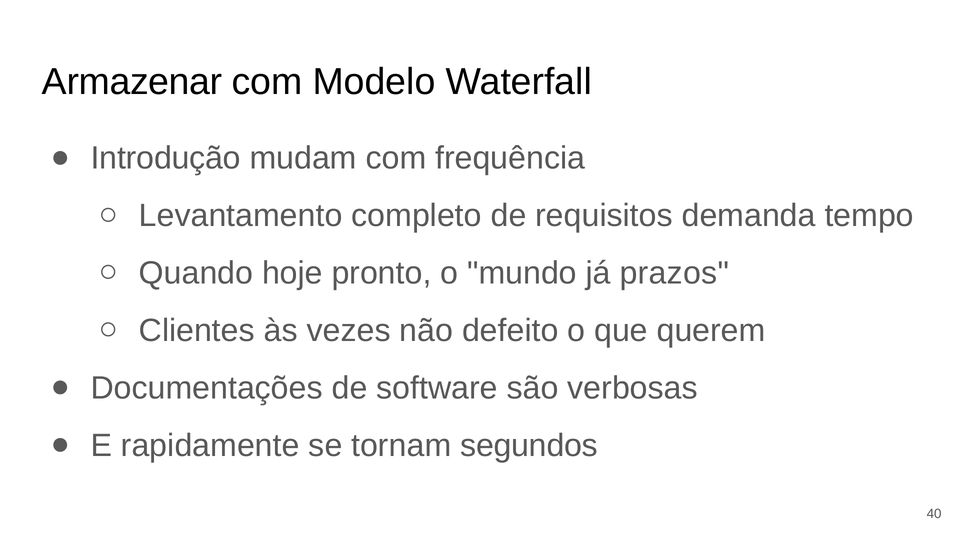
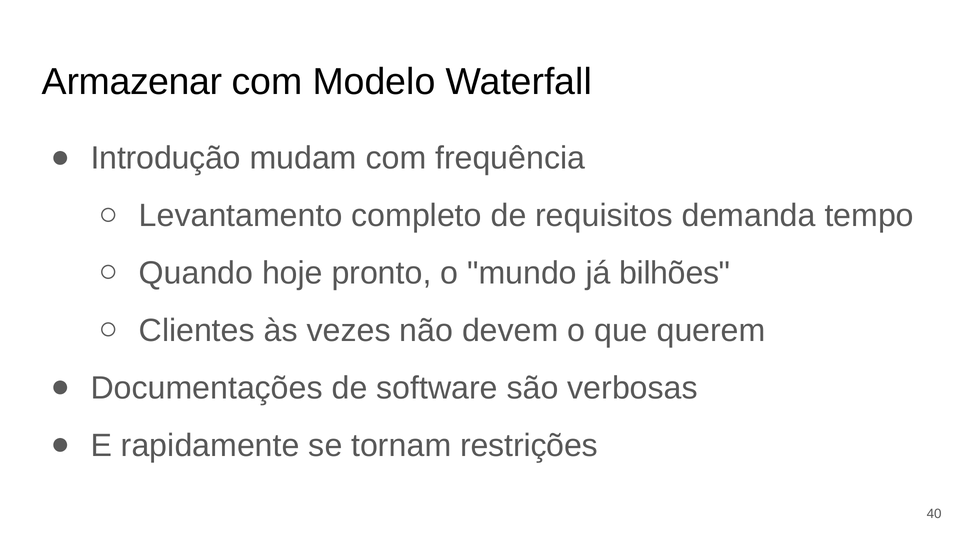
prazos: prazos -> bilhões
defeito: defeito -> devem
segundos: segundos -> restrições
